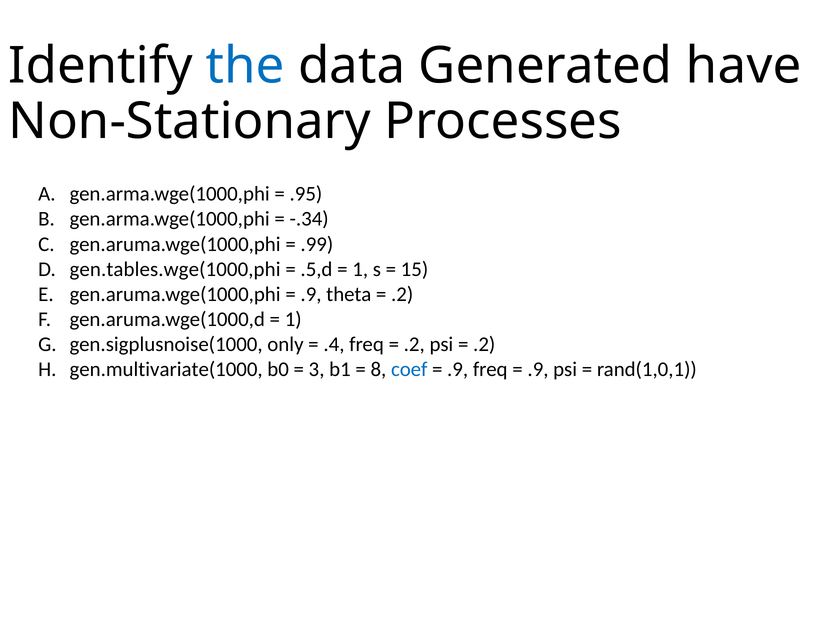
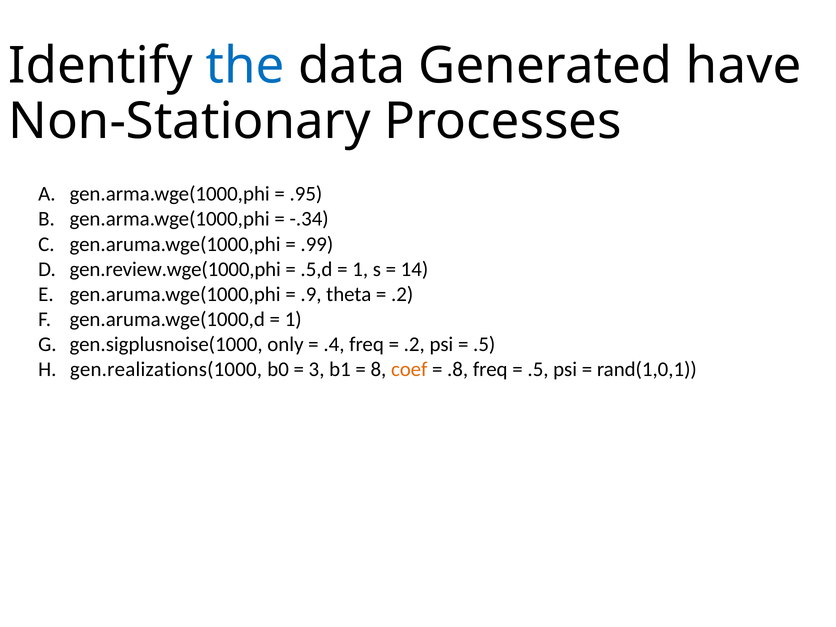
gen.tables.wge(1000,phi: gen.tables.wge(1000,phi -> gen.review.wge(1000,phi
15: 15 -> 14
.2 at (484, 344): .2 -> .5
gen.multivariate(1000: gen.multivariate(1000 -> gen.realizations(1000
coef colour: blue -> orange
.9 at (458, 370): .9 -> .8
.9 at (538, 370): .9 -> .5
